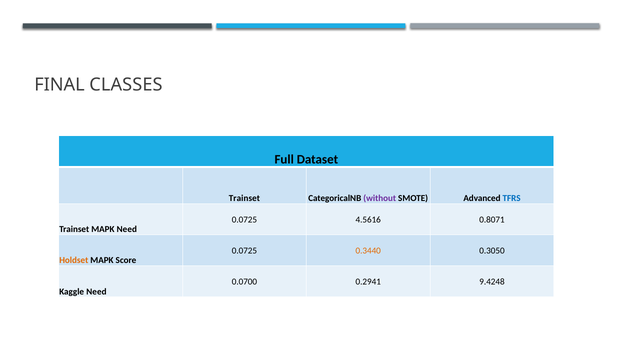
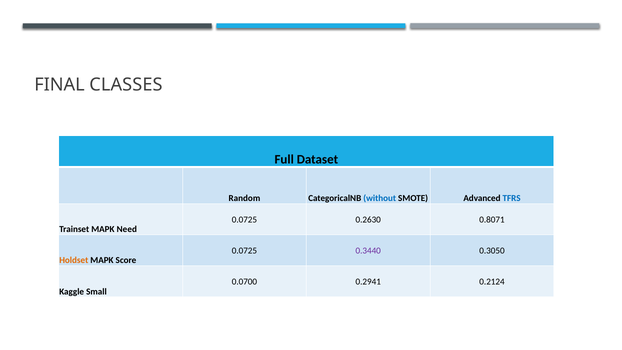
Trainset at (244, 198): Trainset -> Random
without colour: purple -> blue
4.5616: 4.5616 -> 0.2630
0.3440 colour: orange -> purple
9.4248: 9.4248 -> 0.2124
Kaggle Need: Need -> Small
